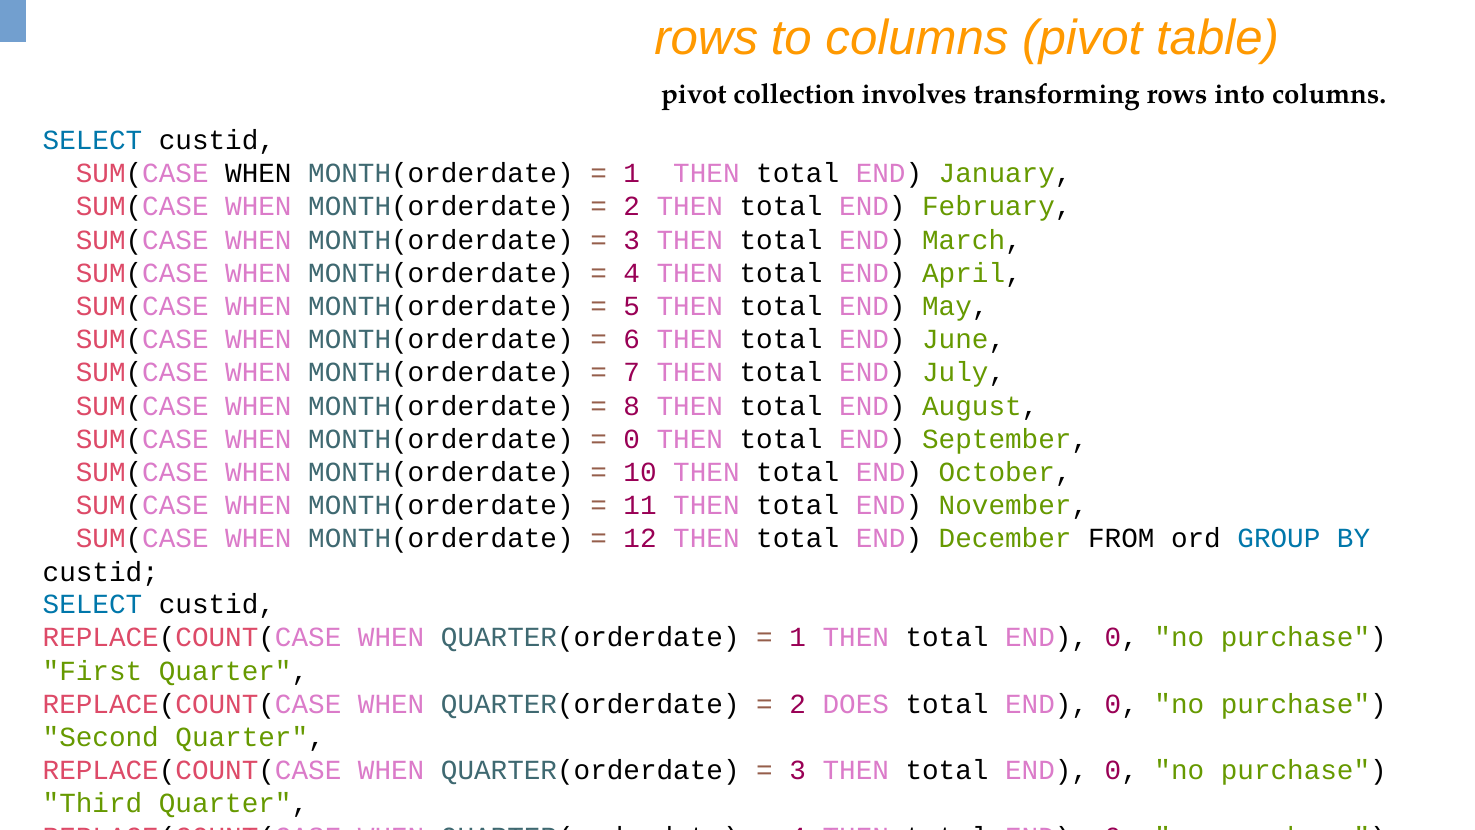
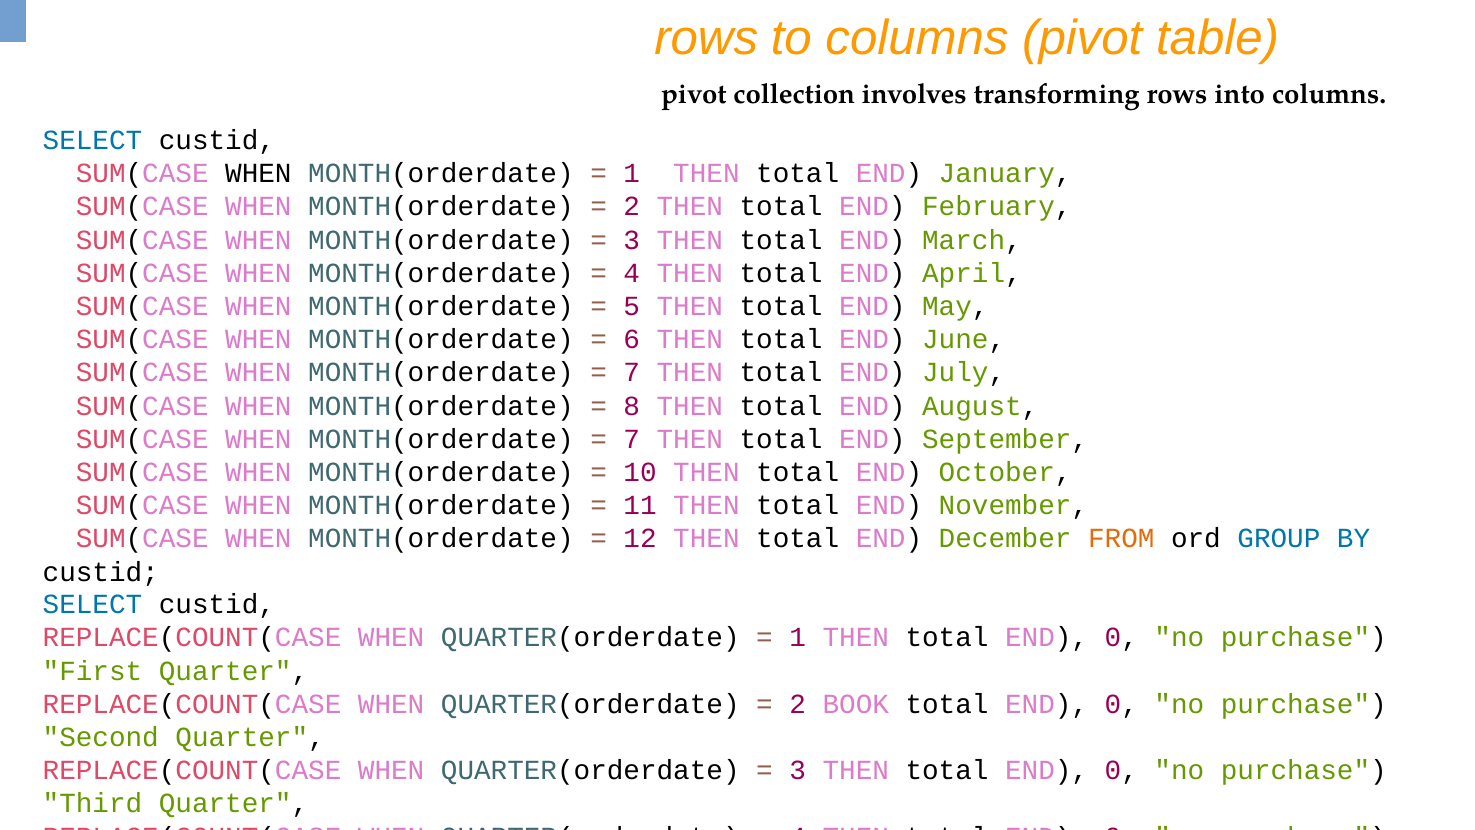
0 at (632, 439): 0 -> 7
FROM at (1121, 538) colour: black -> orange
DOES: DOES -> BOOK
